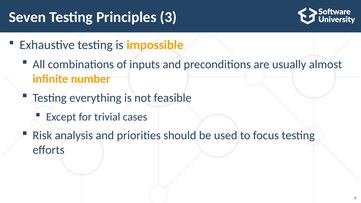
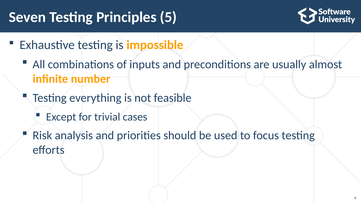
3: 3 -> 5
